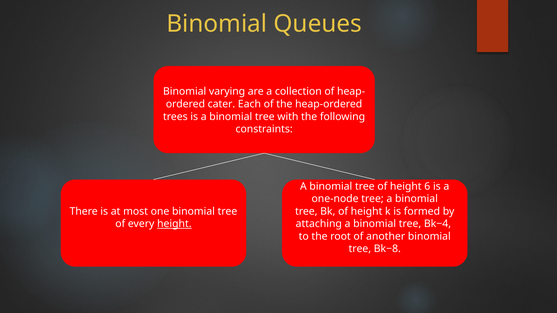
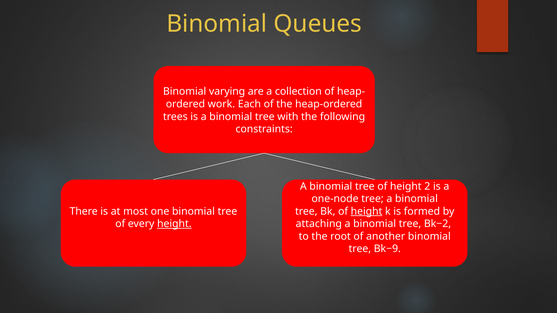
cater: cater -> work
6: 6 -> 2
height at (367, 212) underline: none -> present
Bk−4: Bk−4 -> Bk−2
Bk−8: Bk−8 -> Bk−9
